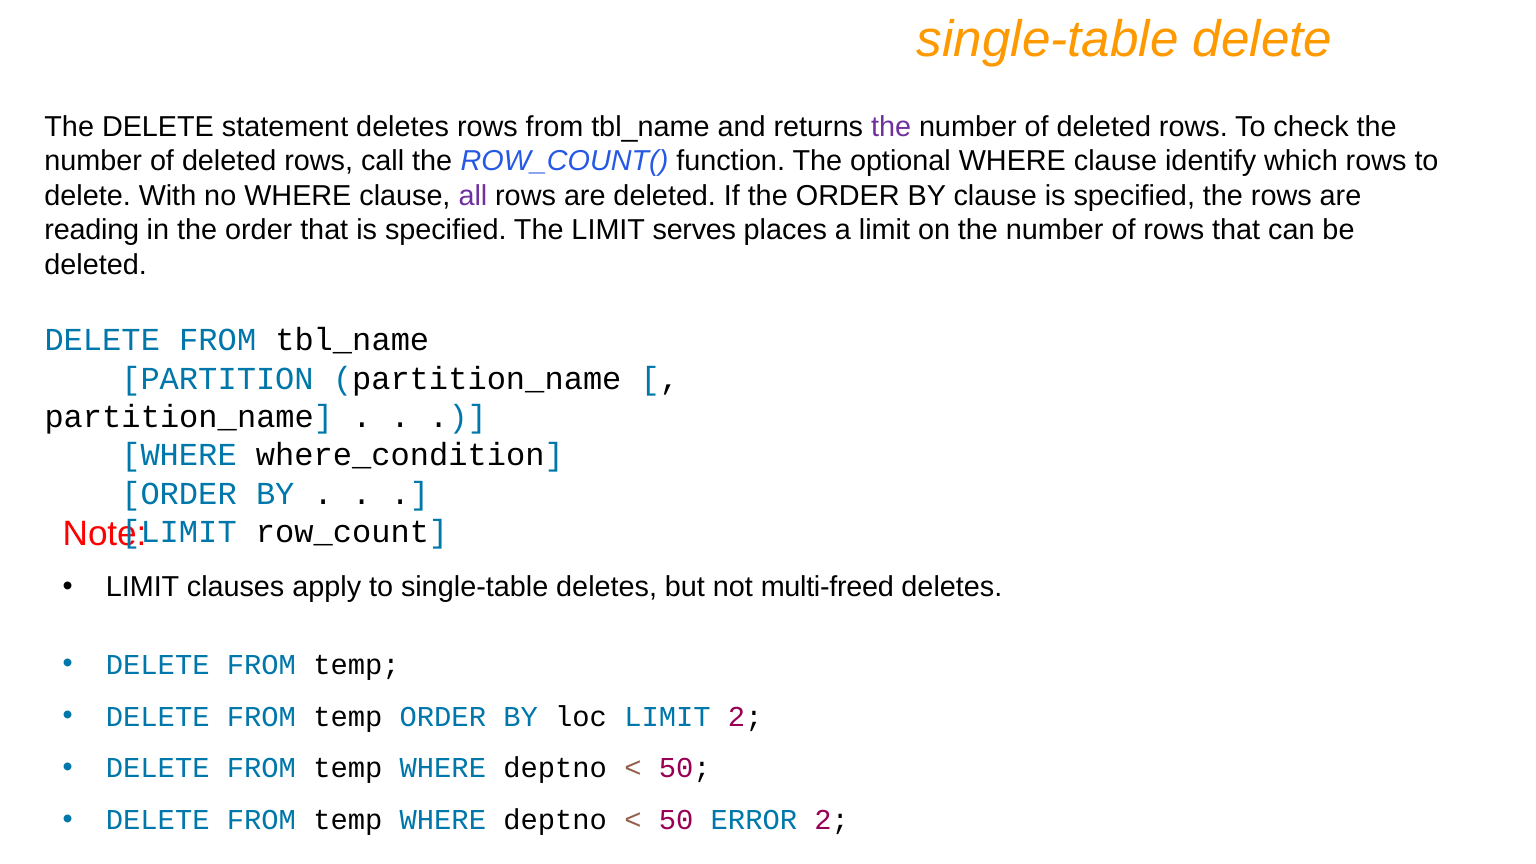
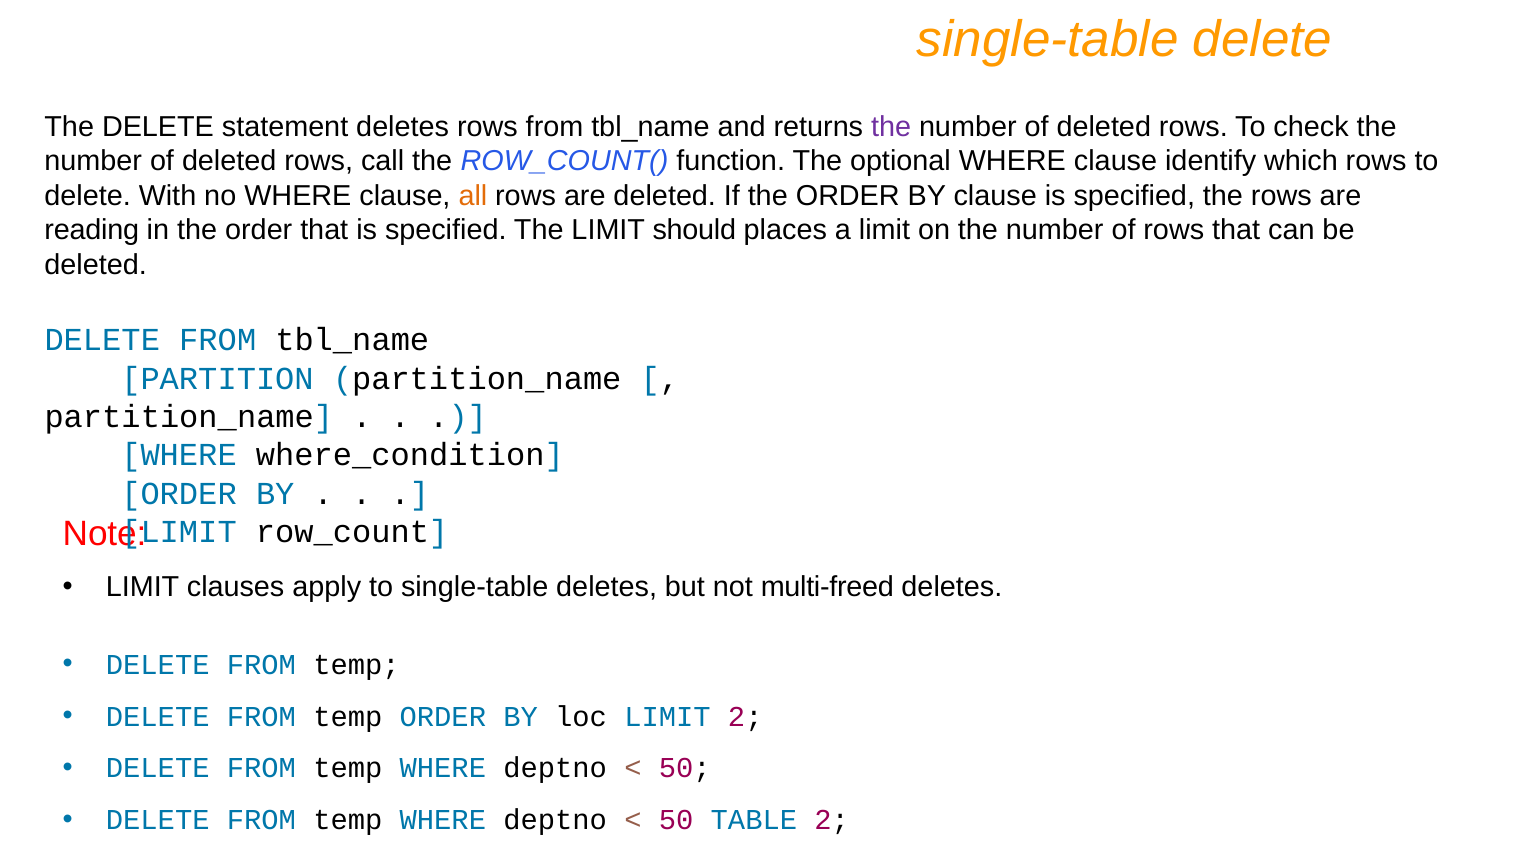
all colour: purple -> orange
serves: serves -> should
ERROR: ERROR -> TABLE
